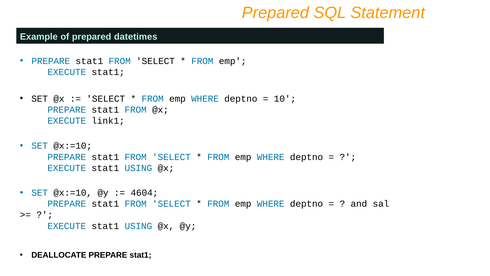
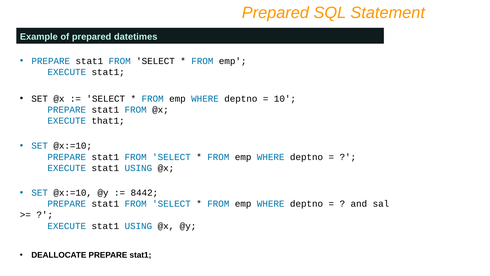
link1: link1 -> that1
4604: 4604 -> 8442
